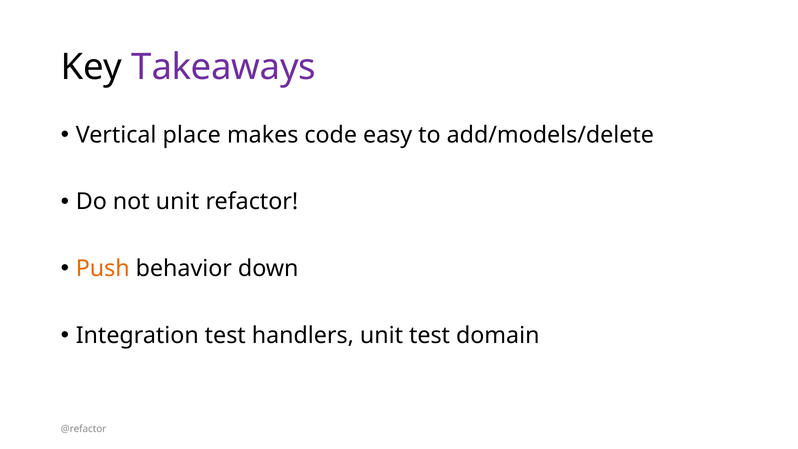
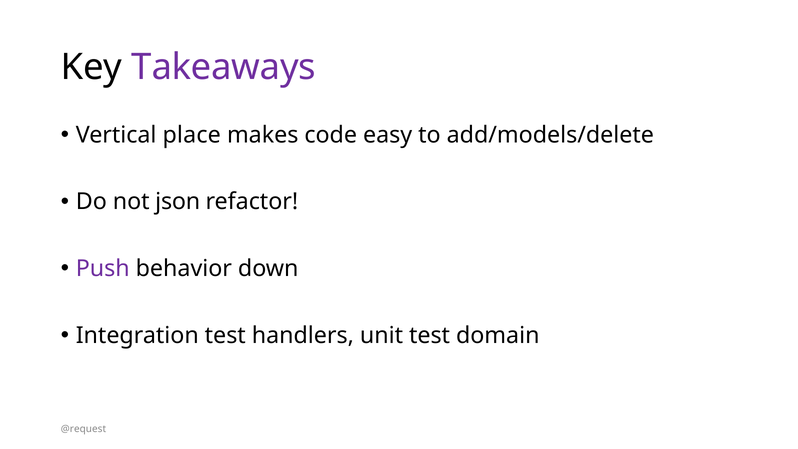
not unit: unit -> json
Push colour: orange -> purple
@refactor: @refactor -> @request
